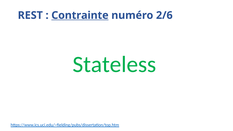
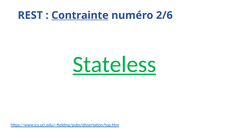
Stateless underline: none -> present
